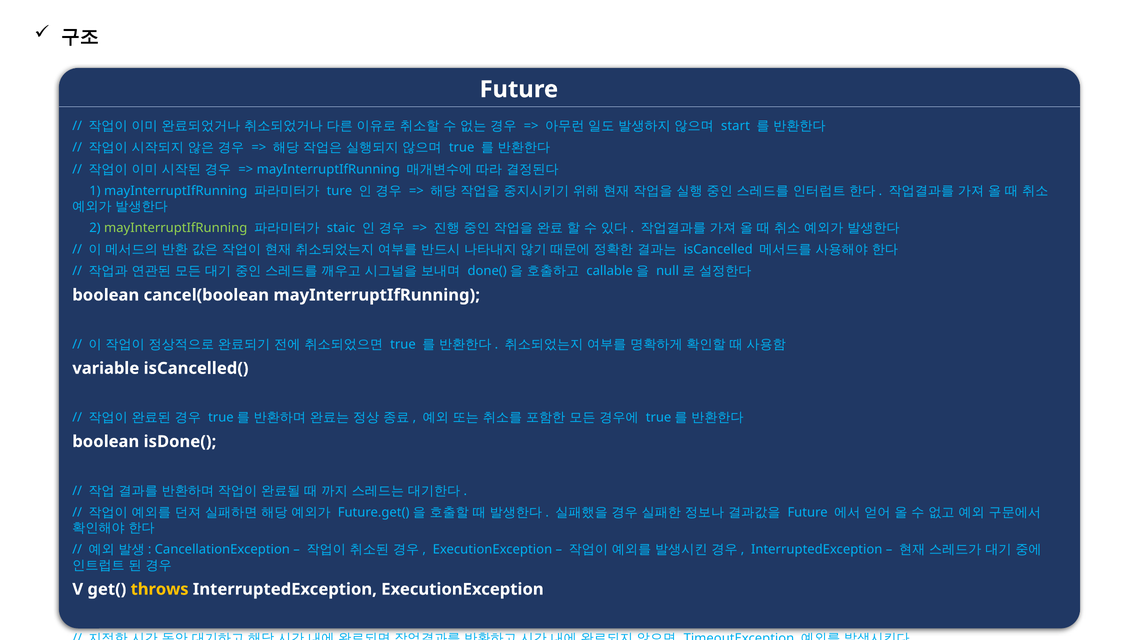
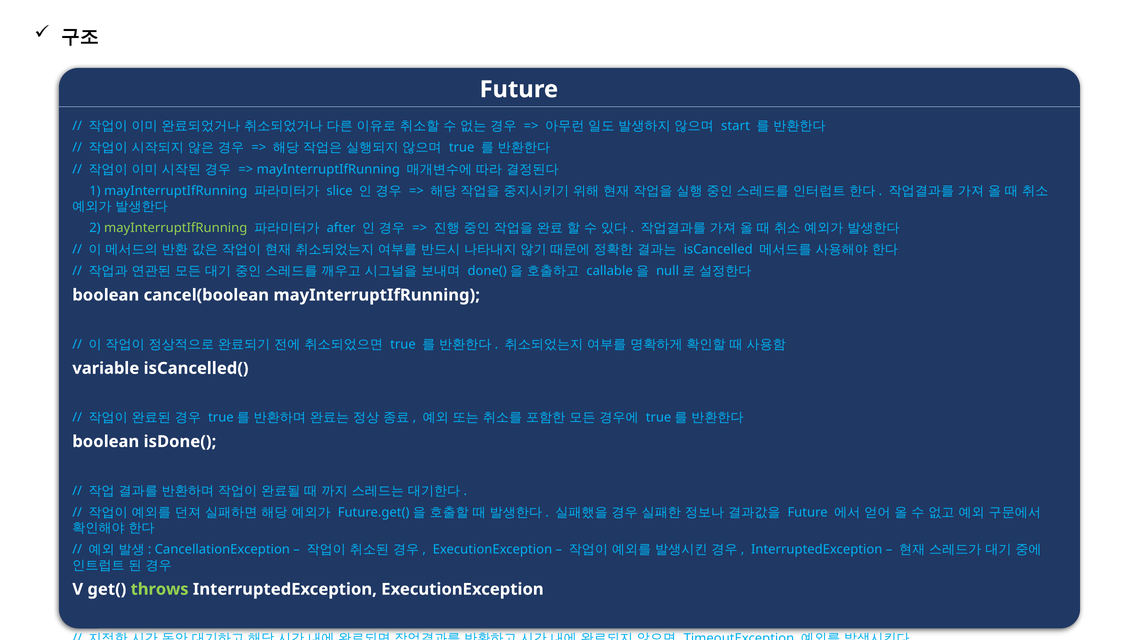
ture: ture -> slice
staic: staic -> after
throws colour: yellow -> light green
